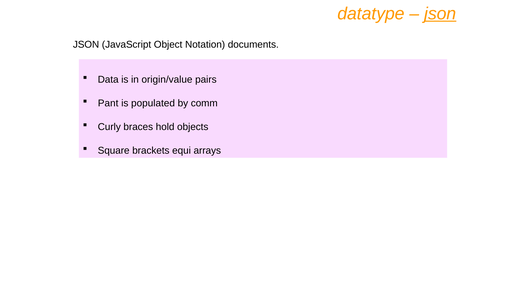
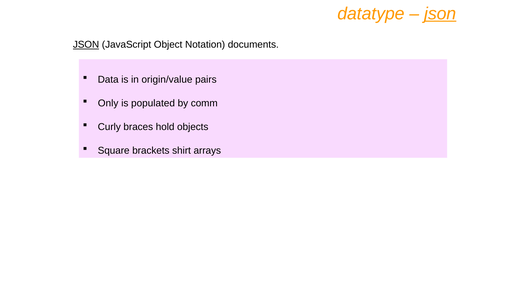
JSON at (86, 45) underline: none -> present
Pant: Pant -> Only
equi: equi -> shirt
